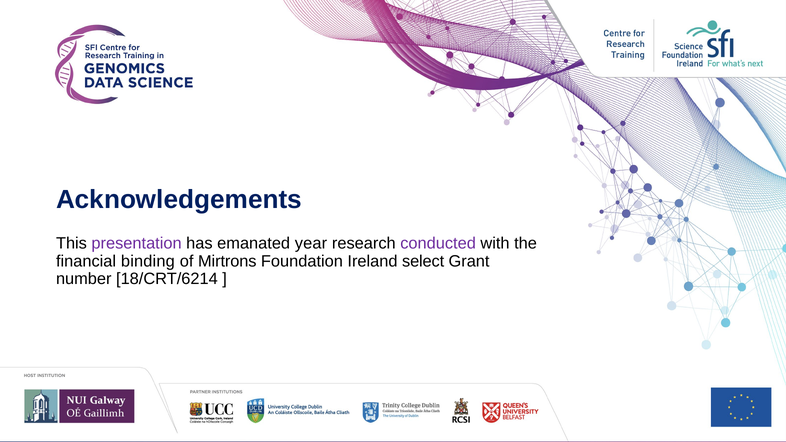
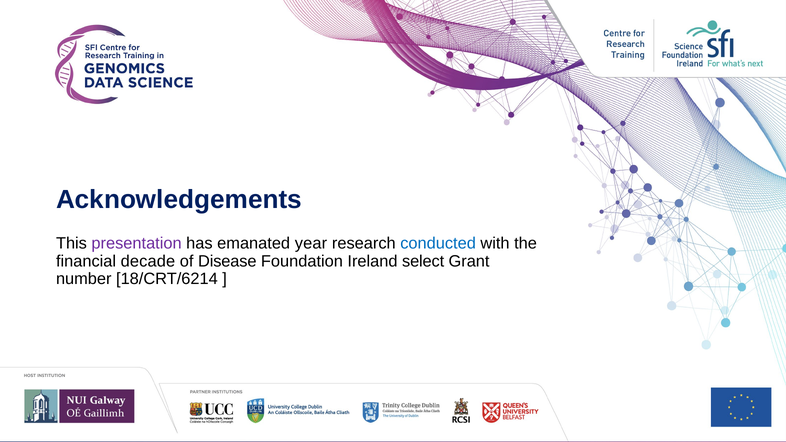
conducted colour: purple -> blue
binding: binding -> decade
Mirtrons: Mirtrons -> Disease
